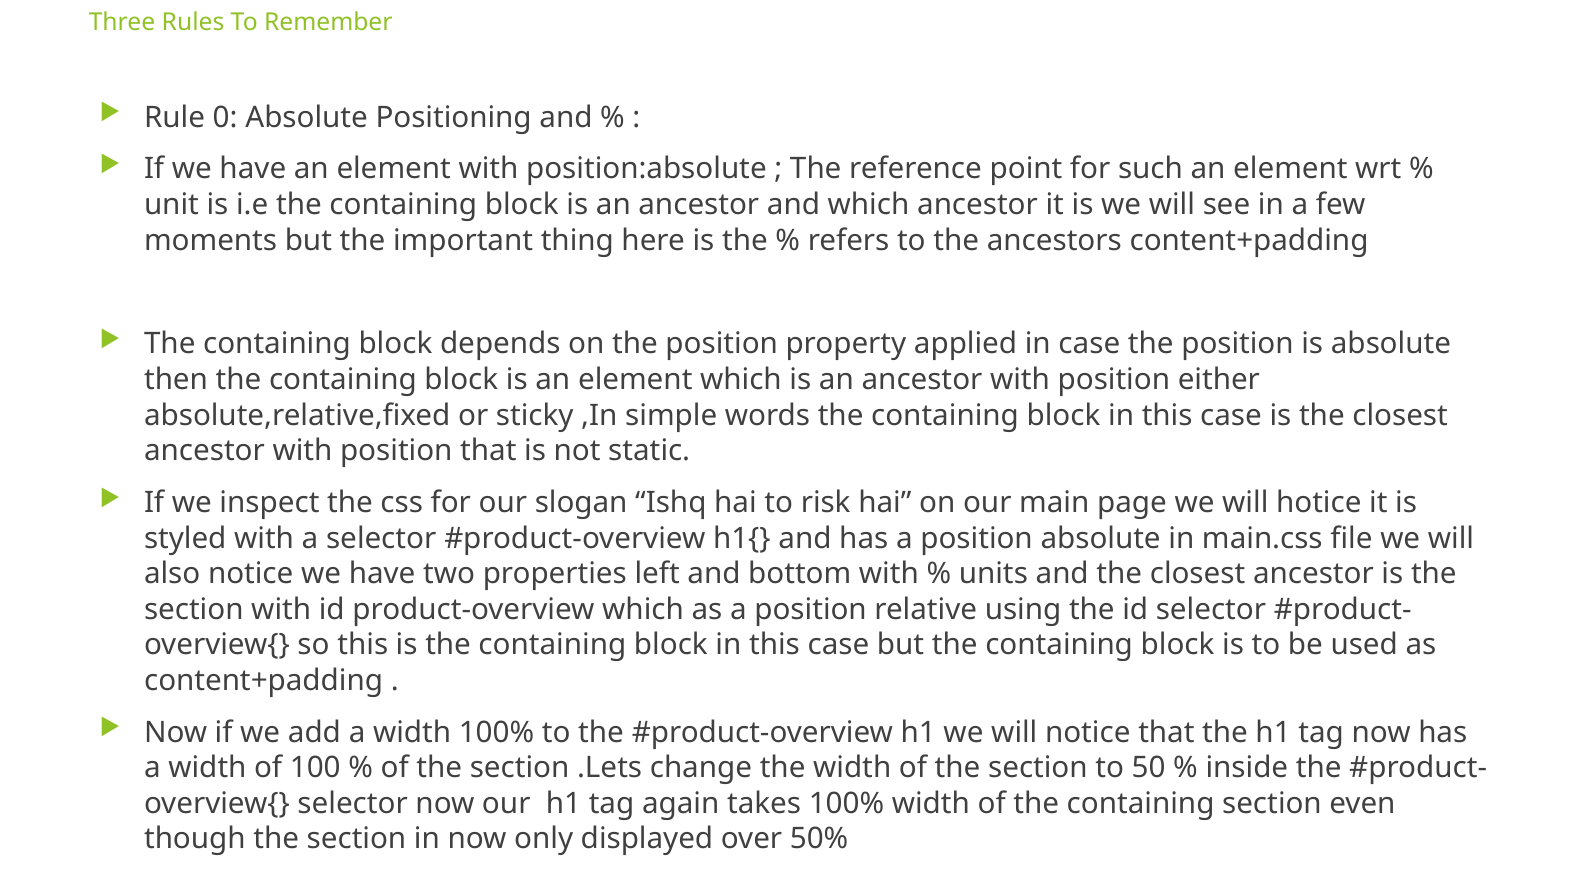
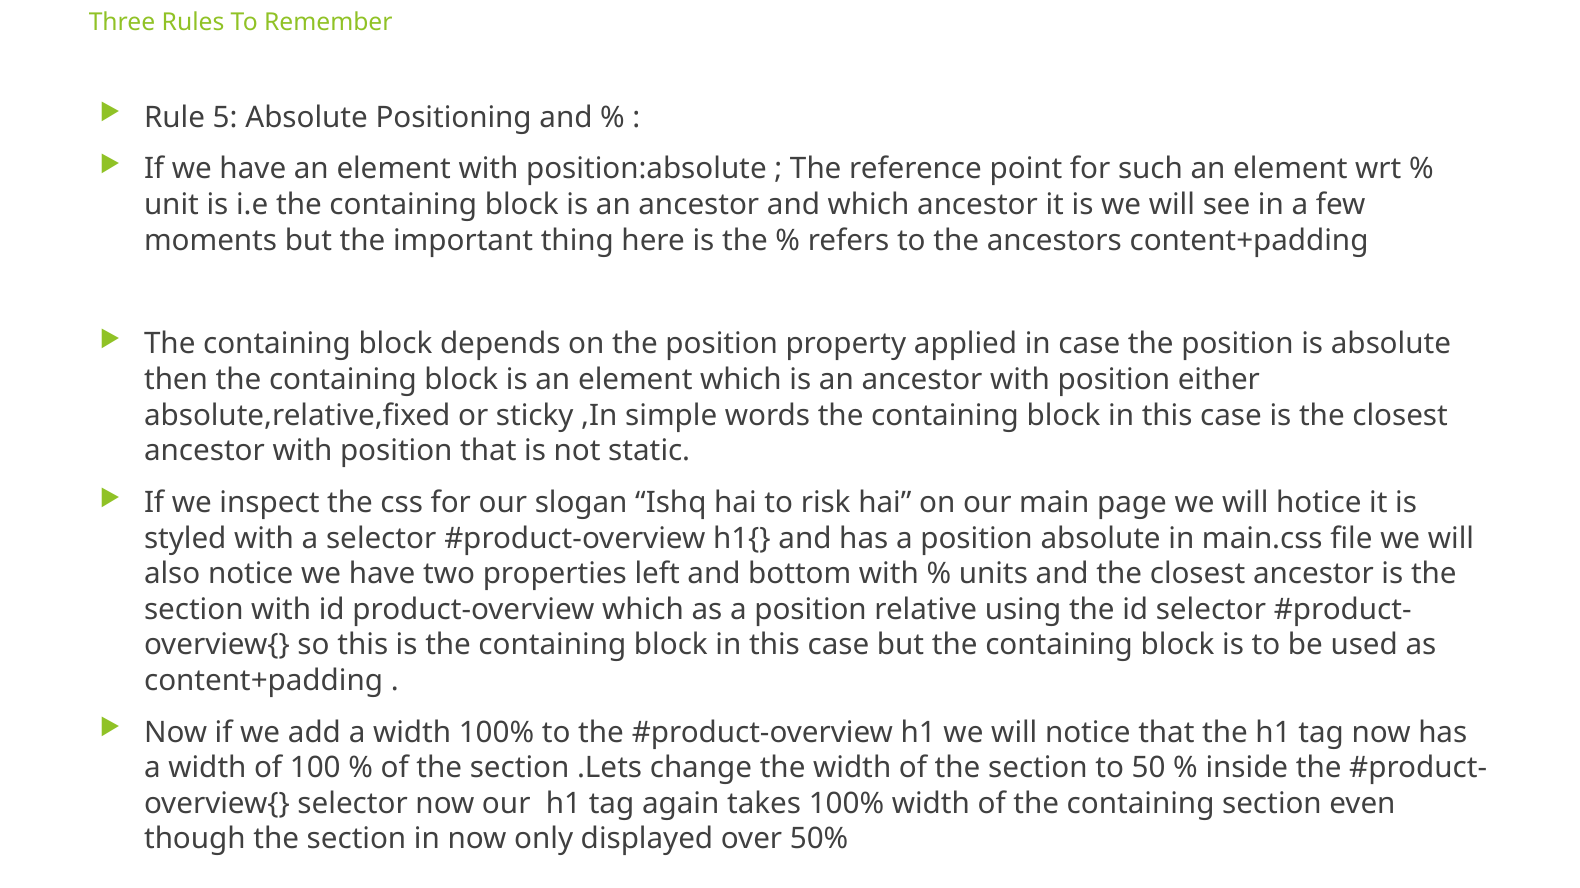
0: 0 -> 5
